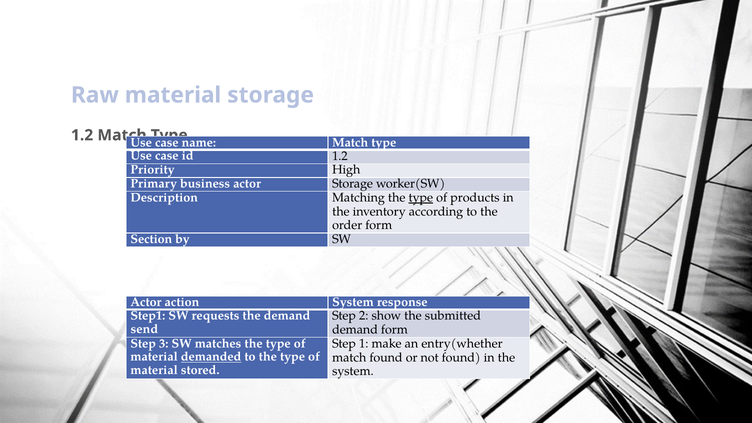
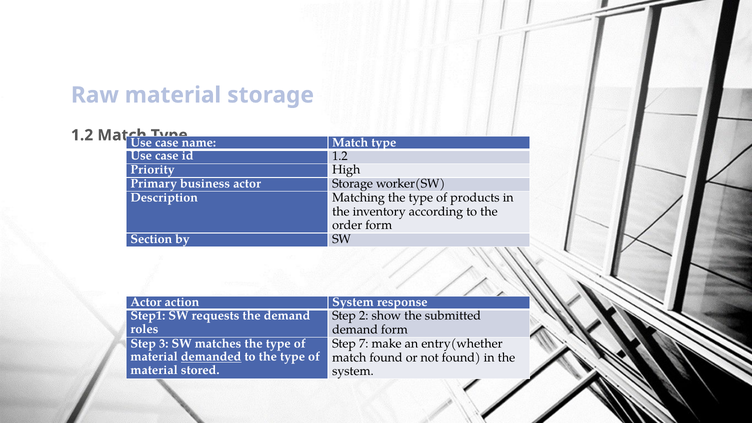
type at (421, 198) underline: present -> none
send: send -> roles
1: 1 -> 7
